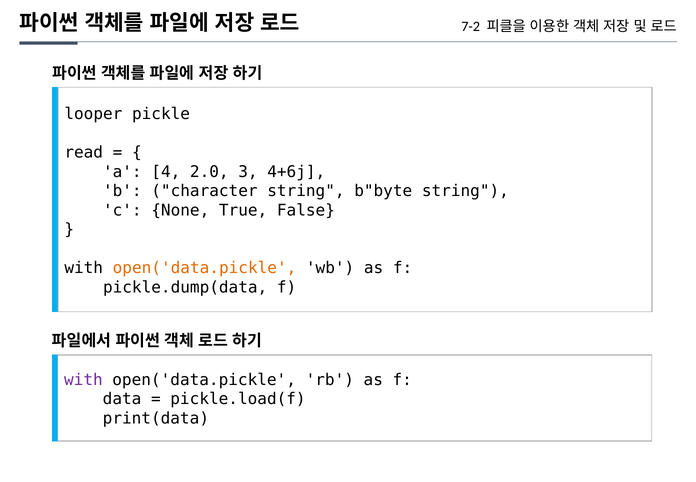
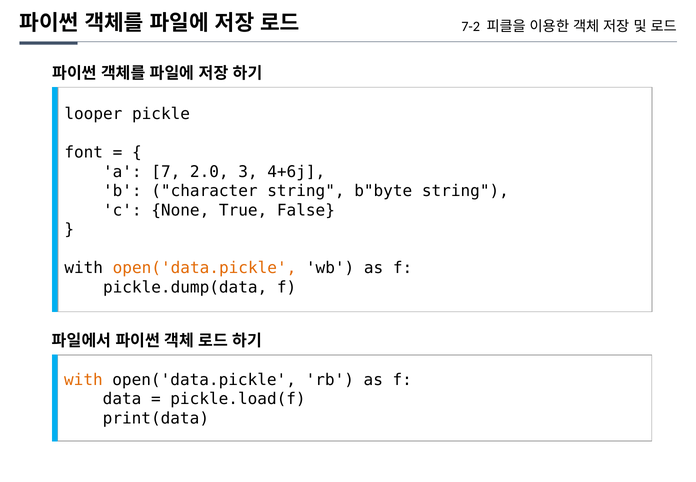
read: read -> font
4: 4 -> 7
with at (83, 380) colour: purple -> orange
